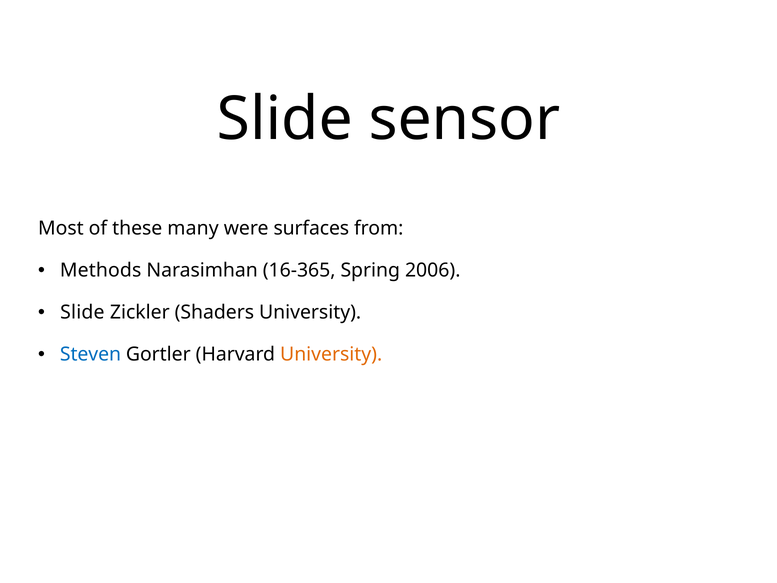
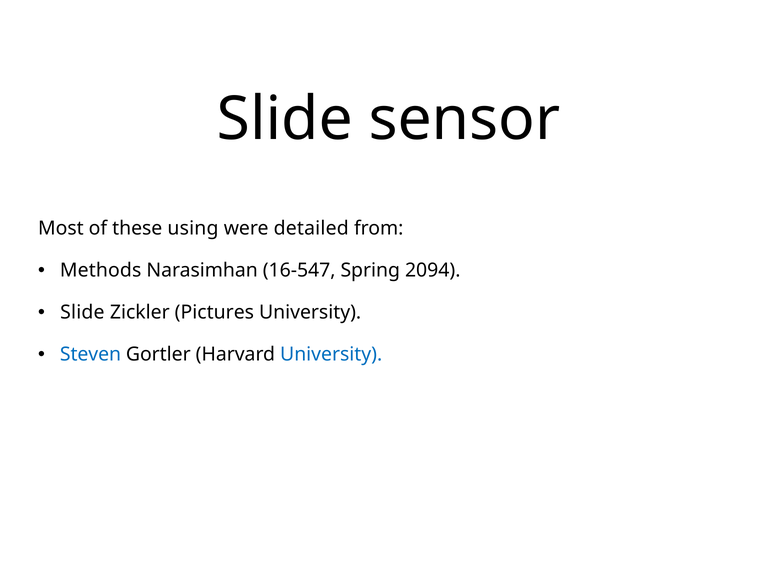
many: many -> using
surfaces: surfaces -> detailed
16-365: 16-365 -> 16-547
2006: 2006 -> 2094
Shaders: Shaders -> Pictures
University at (331, 354) colour: orange -> blue
